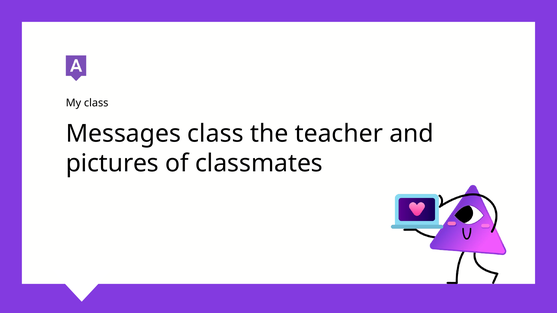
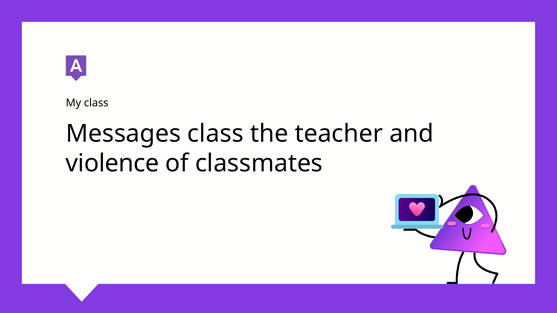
pictures: pictures -> violence
